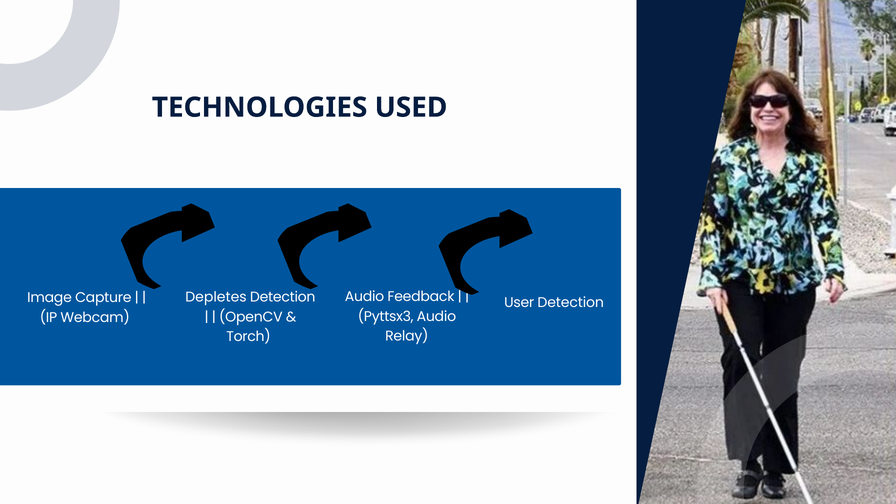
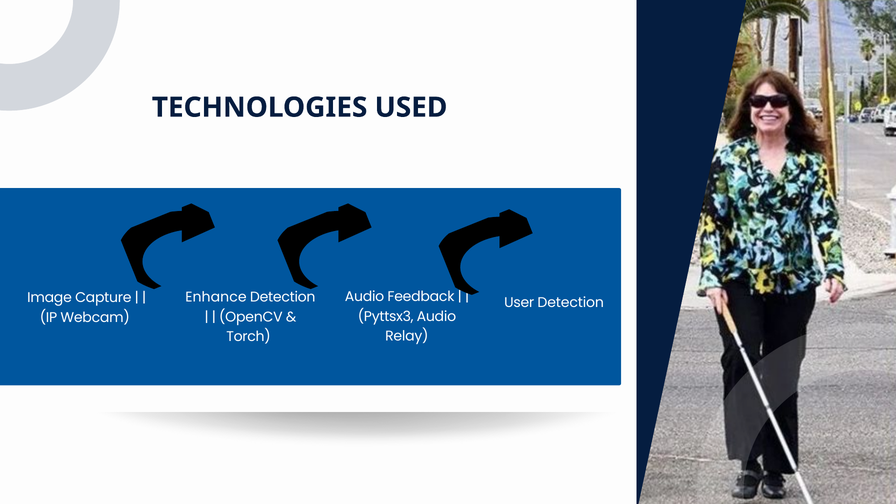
Depletes: Depletes -> Enhance
